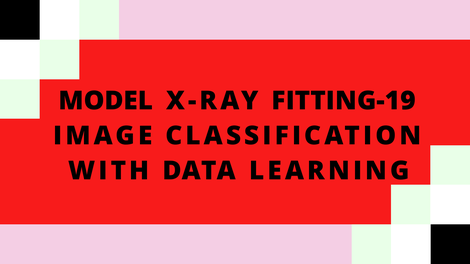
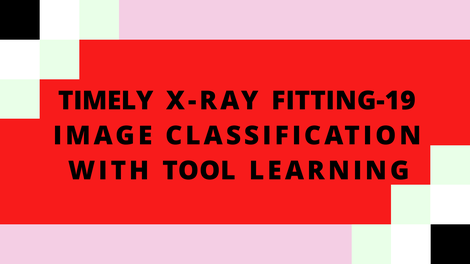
MODEL: MODEL -> TIMELY
DATA: DATA -> TOOL
